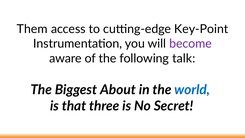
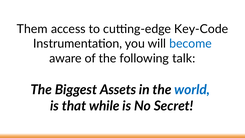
Key-Point: Key-Point -> Key-Code
become colour: purple -> blue
About: About -> Assets
three: three -> while
